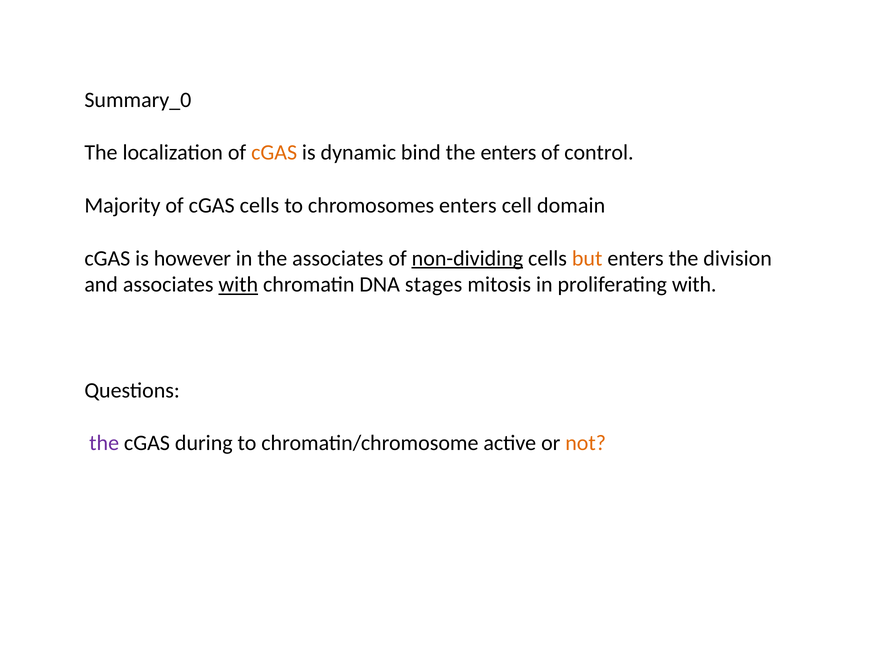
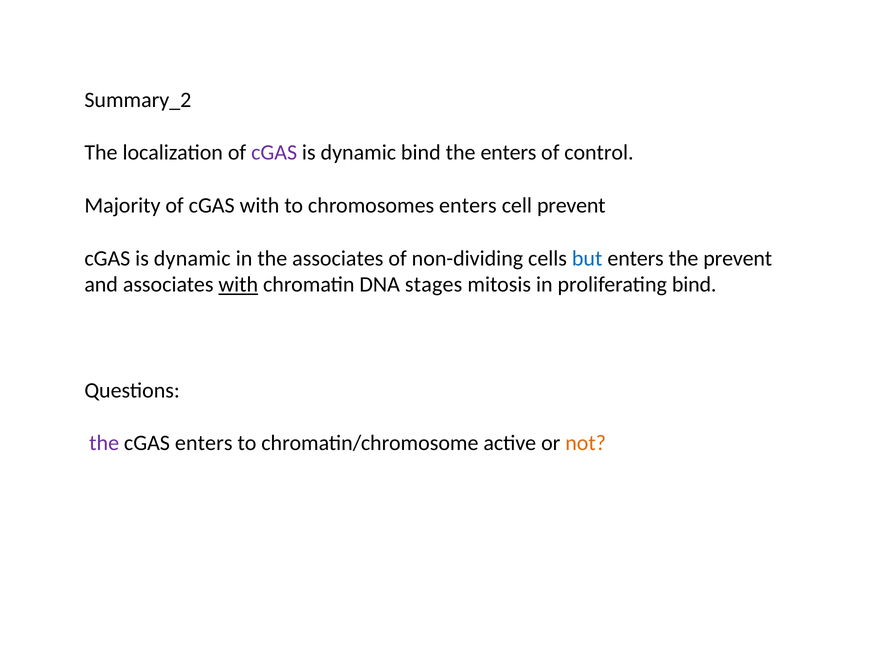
Summary_0: Summary_0 -> Summary_2
cGAS at (274, 153) colour: orange -> purple
cGAS cells: cells -> with
cell domain: domain -> prevent
however at (192, 258): however -> dynamic
non-dividing underline: present -> none
but colour: orange -> blue
the division: division -> prevent
proliferating with: with -> bind
cGAS during: during -> enters
